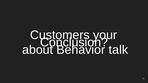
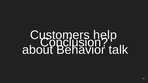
your: your -> help
